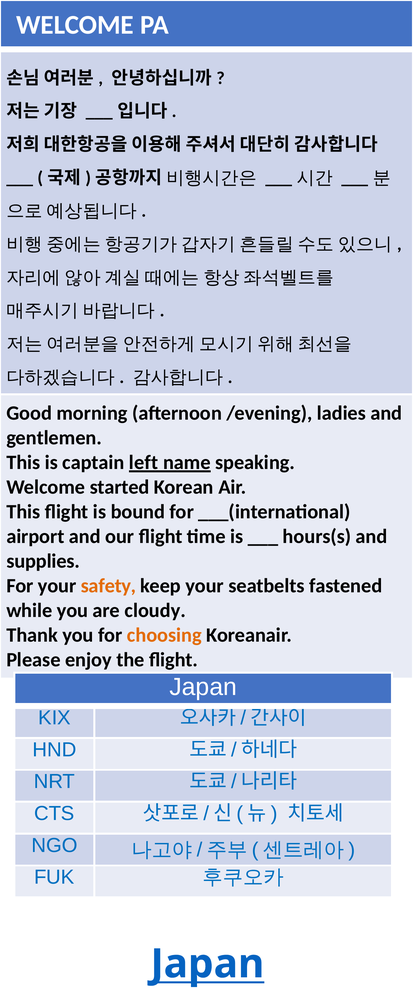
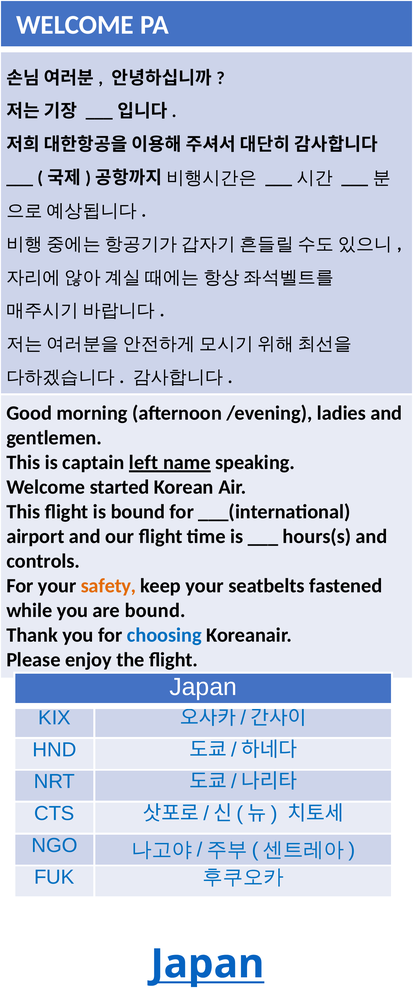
supplies: supplies -> controls
are cloudy: cloudy -> bound
choosing colour: orange -> blue
